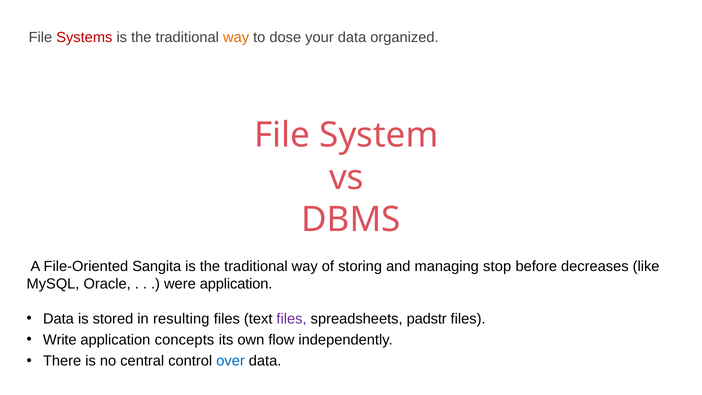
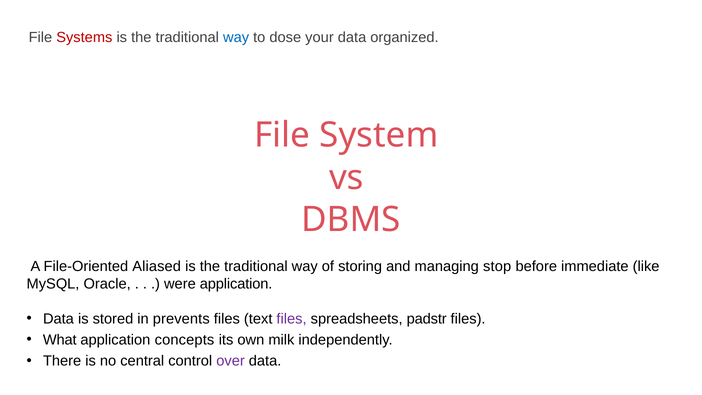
way at (236, 38) colour: orange -> blue
Sangita: Sangita -> Aliased
decreases: decreases -> immediate
resulting: resulting -> prevents
Write: Write -> What
flow: flow -> milk
over colour: blue -> purple
